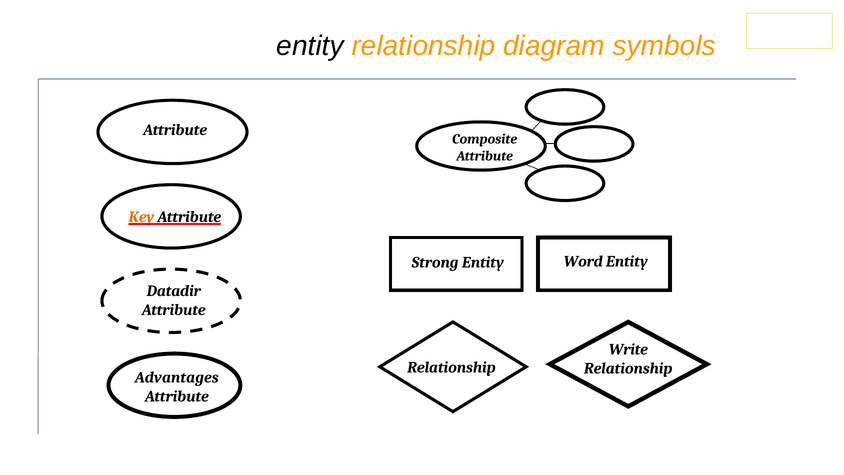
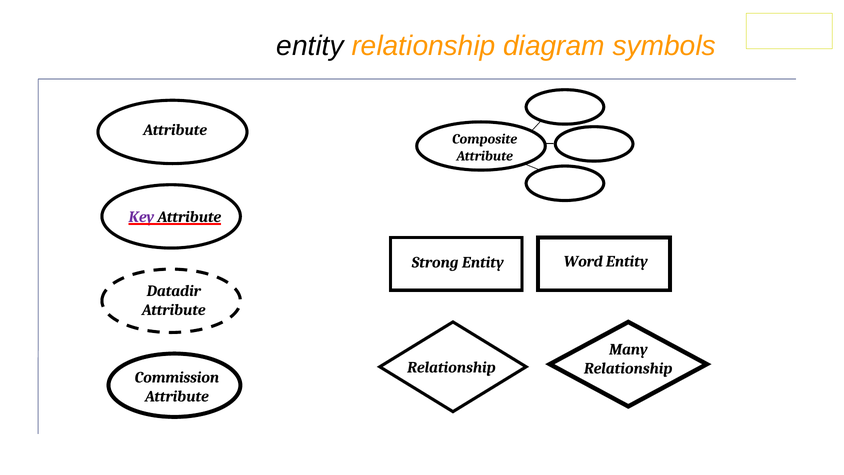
Key colour: orange -> purple
Write: Write -> Many
Advantages: Advantages -> Commission
